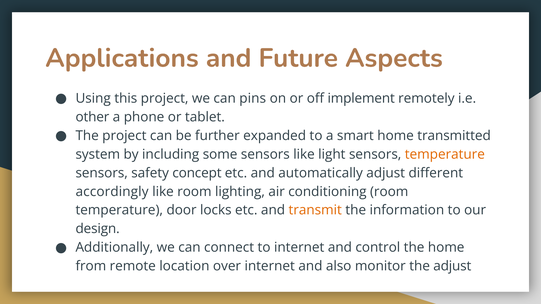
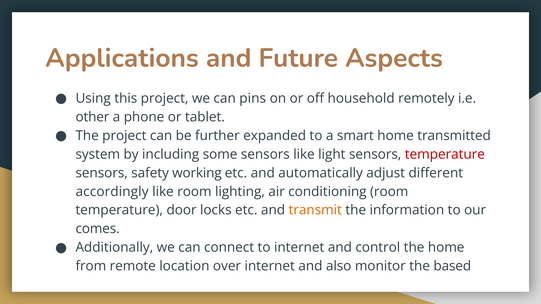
implement: implement -> household
temperature at (445, 154) colour: orange -> red
concept: concept -> working
design: design -> comes
the adjust: adjust -> based
